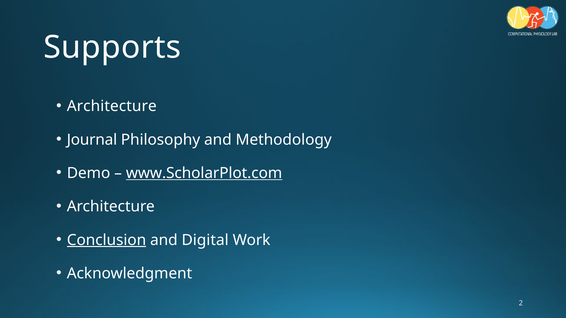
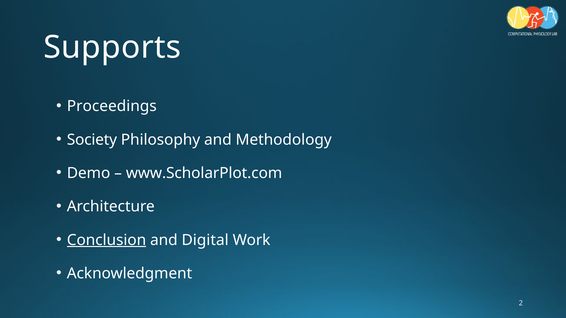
Architecture at (112, 106): Architecture -> Proceedings
Journal: Journal -> Society
www.ScholarPlot.com underline: present -> none
